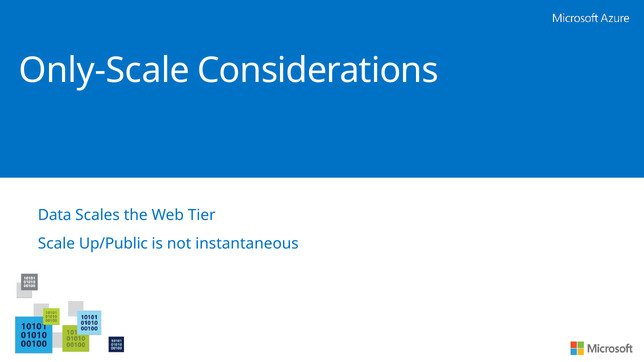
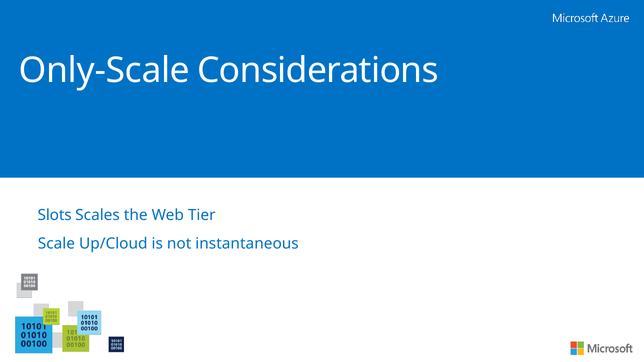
Data: Data -> Slots
Up/Public: Up/Public -> Up/Cloud
